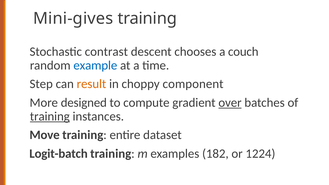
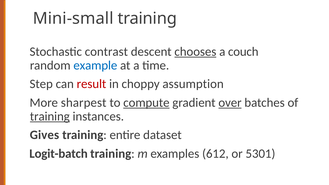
Mini-gives: Mini-gives -> Mini-small
chooses underline: none -> present
result colour: orange -> red
component: component -> assumption
designed: designed -> sharpest
compute underline: none -> present
Move: Move -> Gives
182: 182 -> 612
1224: 1224 -> 5301
